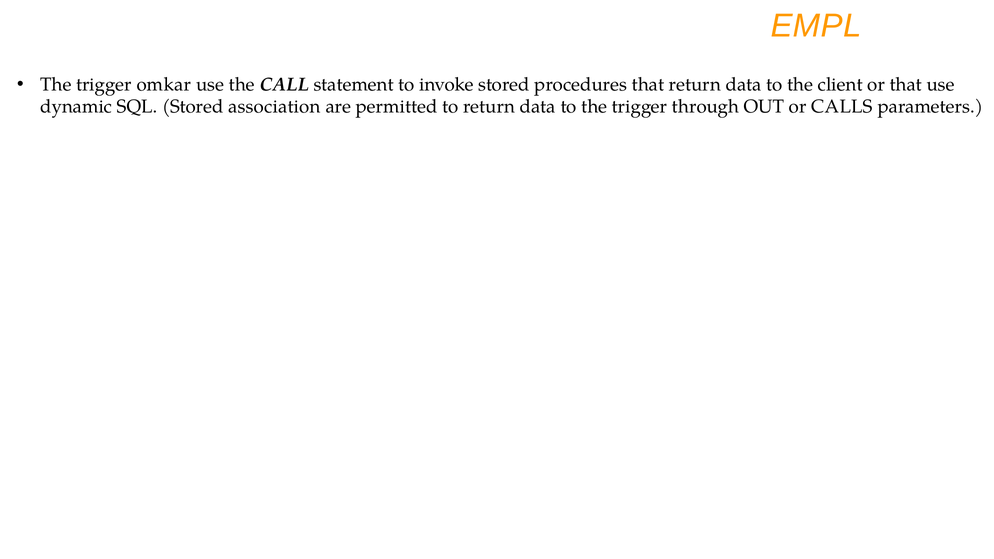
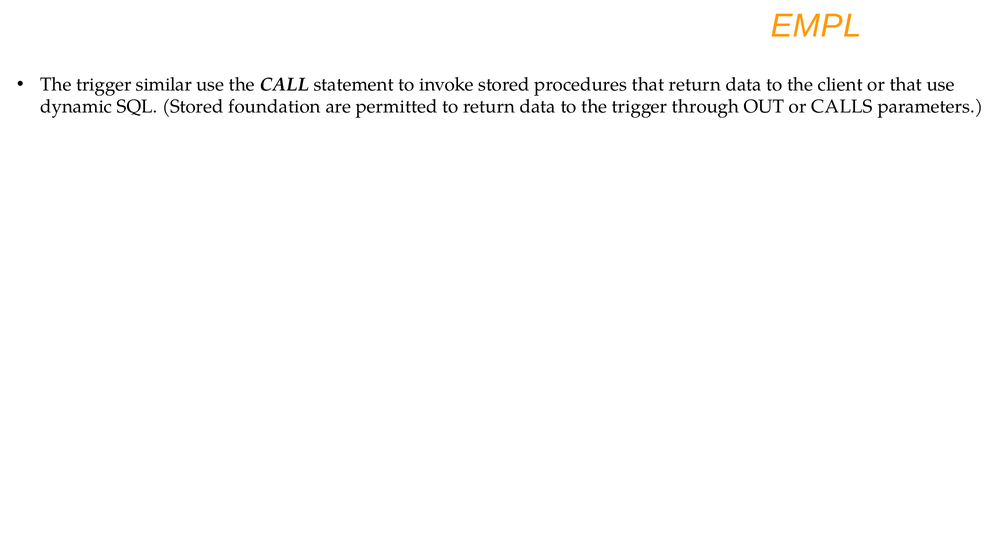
omkar: omkar -> similar
association: association -> foundation
